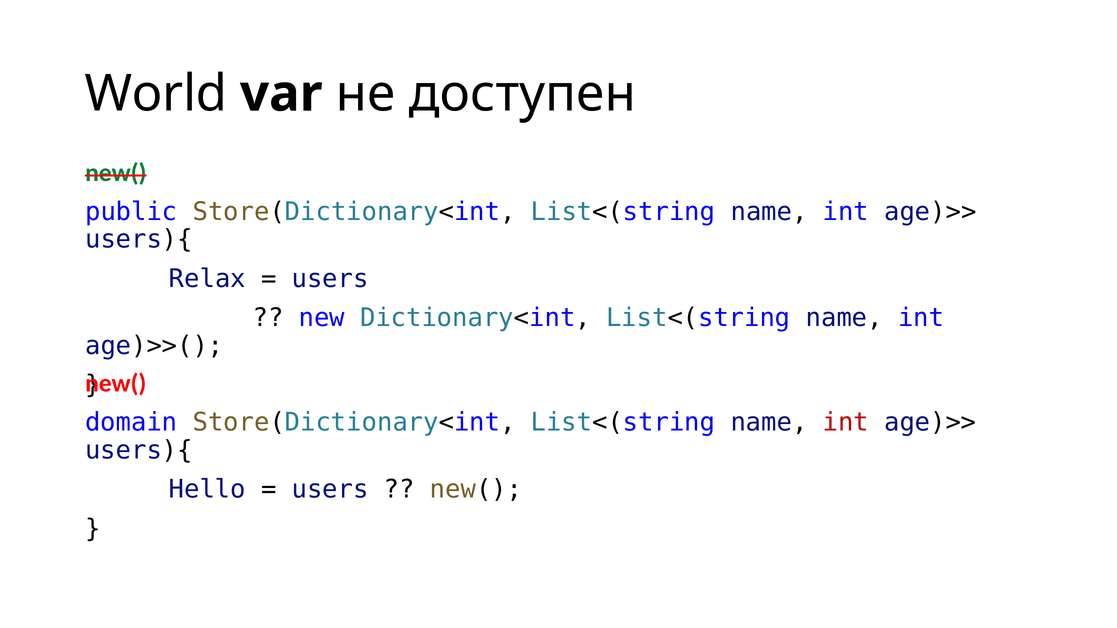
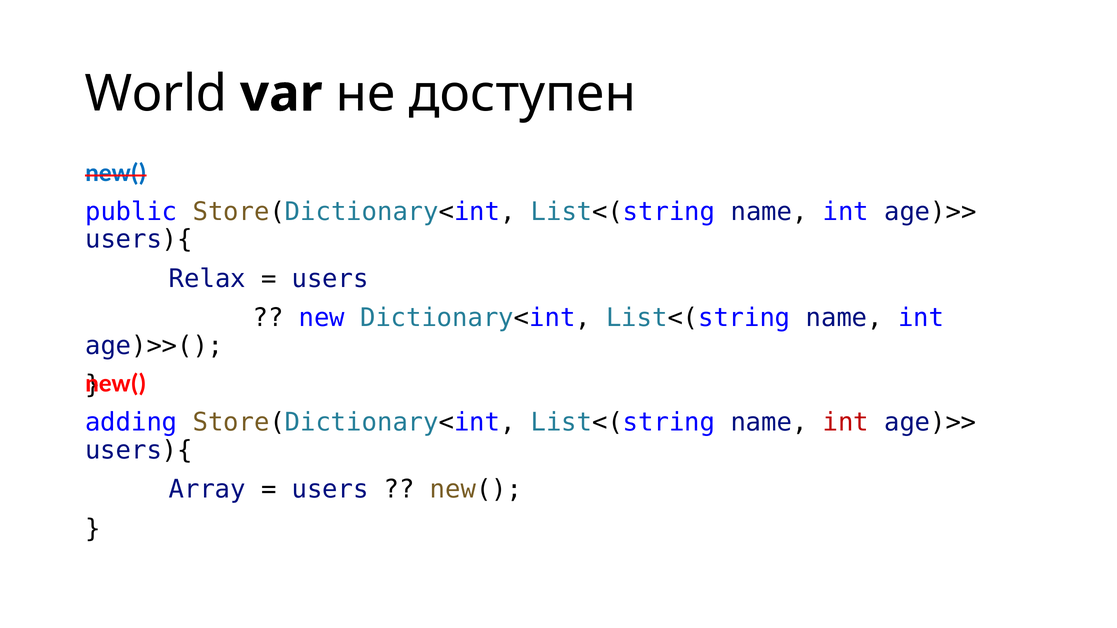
new( at (116, 173) colour: green -> blue
domain: domain -> adding
Hello: Hello -> Array
